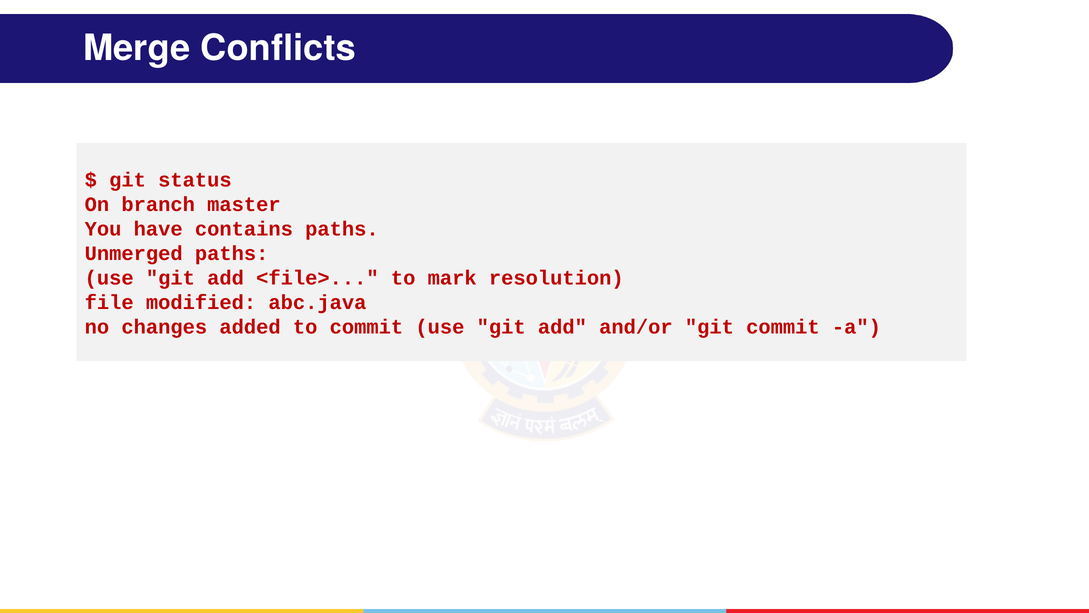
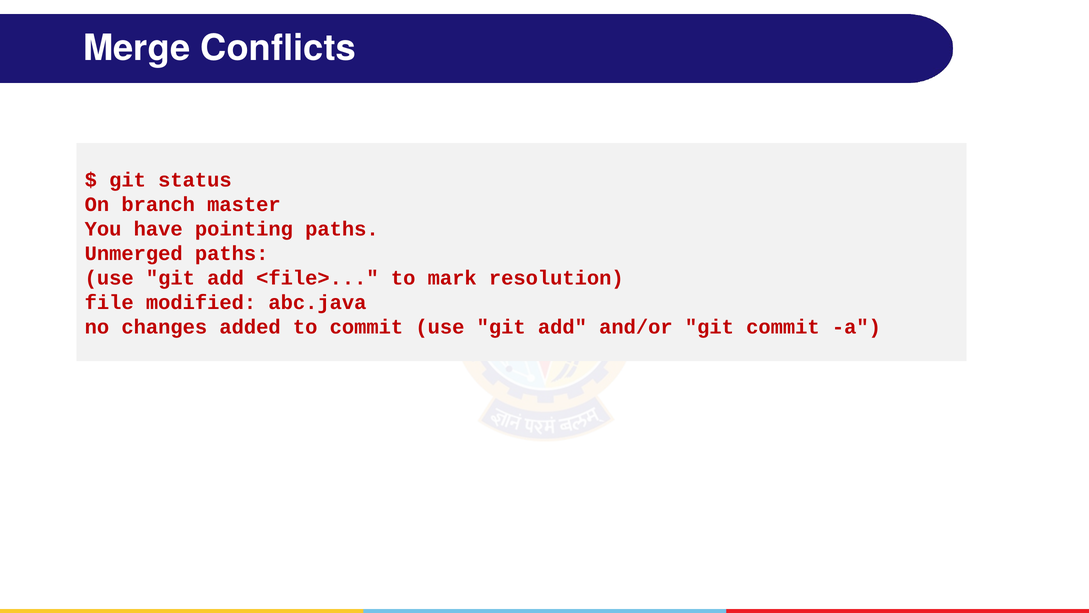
contains: contains -> pointing
